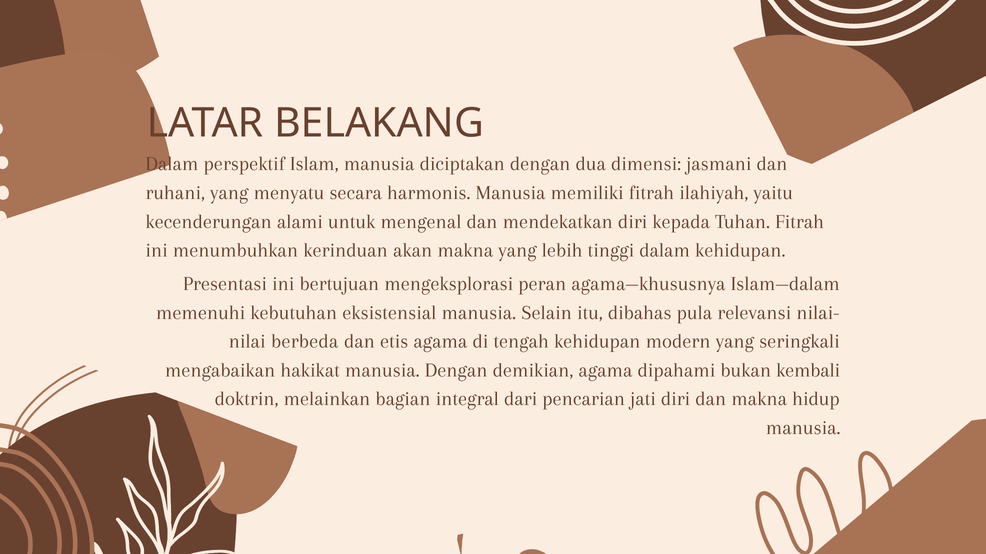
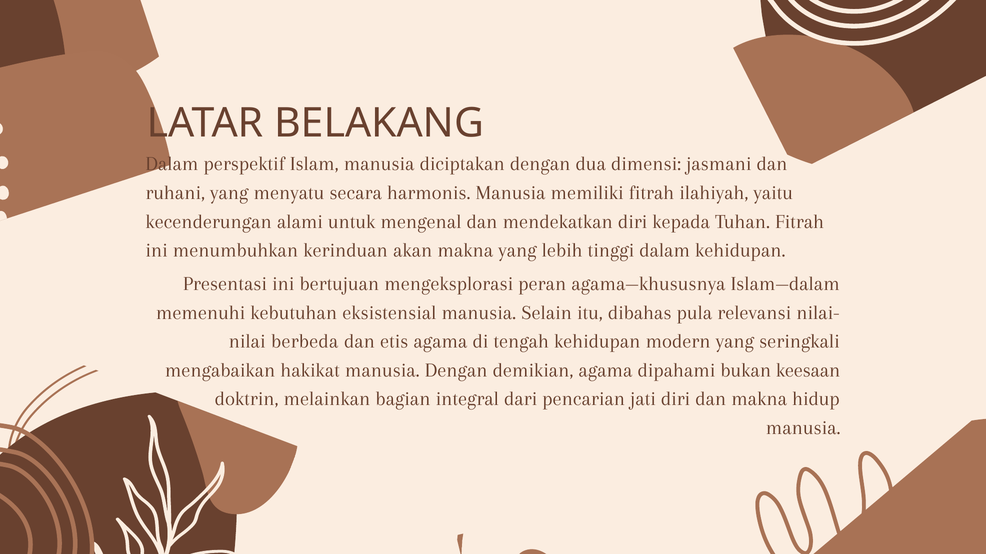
kembali: kembali -> keesaan
